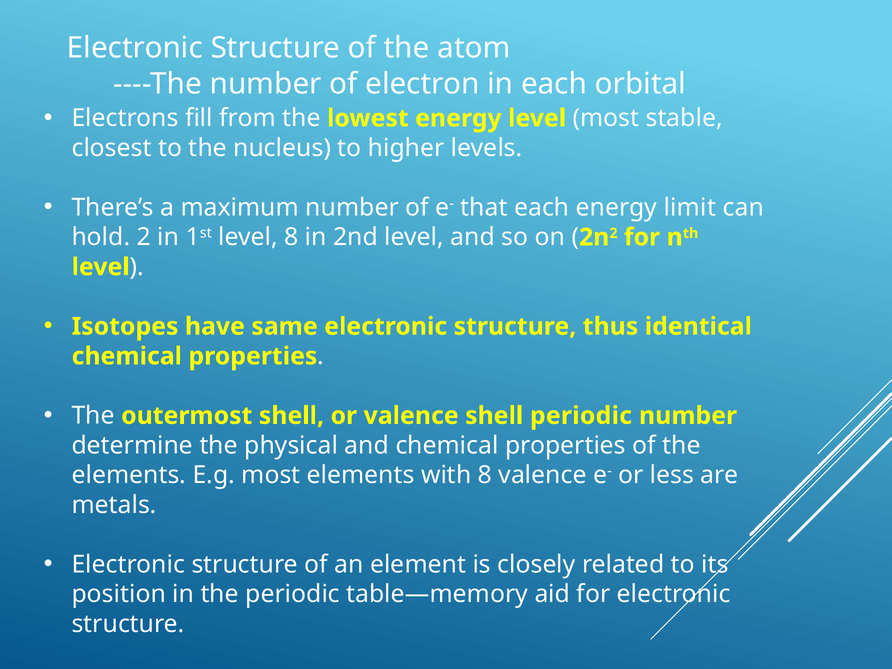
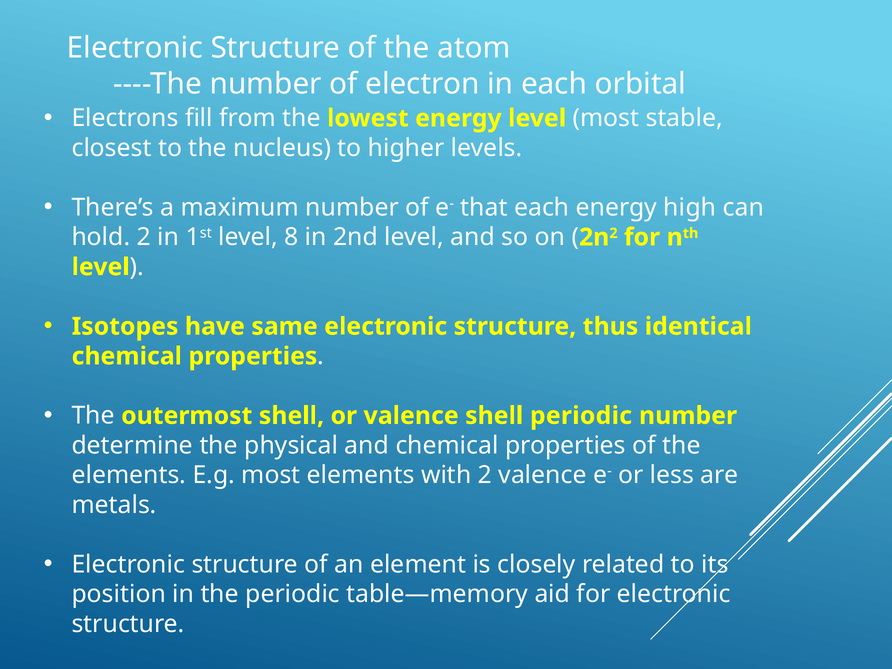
limit: limit -> high
with 8: 8 -> 2
